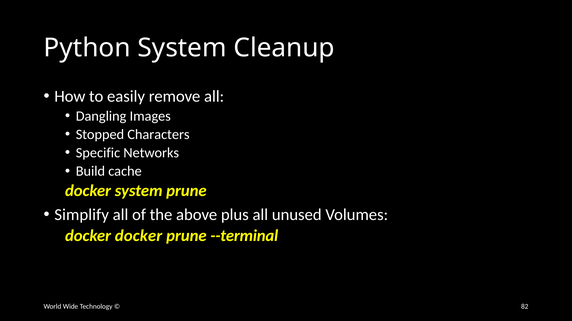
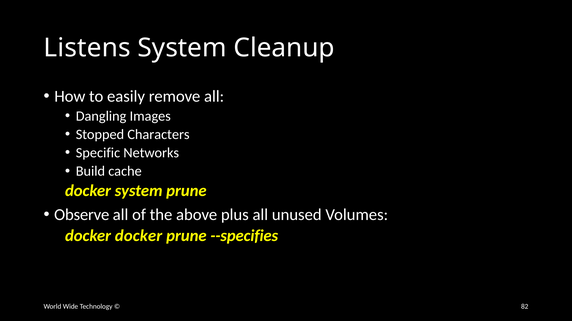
Python: Python -> Listens
Simplify: Simplify -> Observe
--terminal: --terminal -> --specifies
